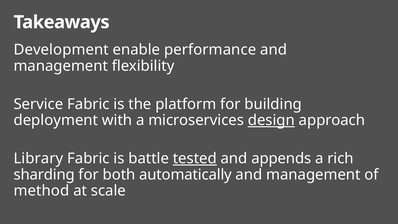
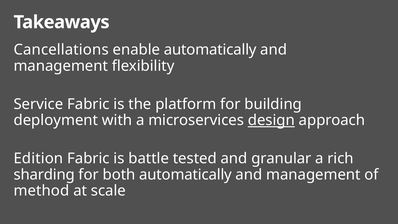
Development: Development -> Cancellations
enable performance: performance -> automatically
Library: Library -> Edition
tested underline: present -> none
appends: appends -> granular
